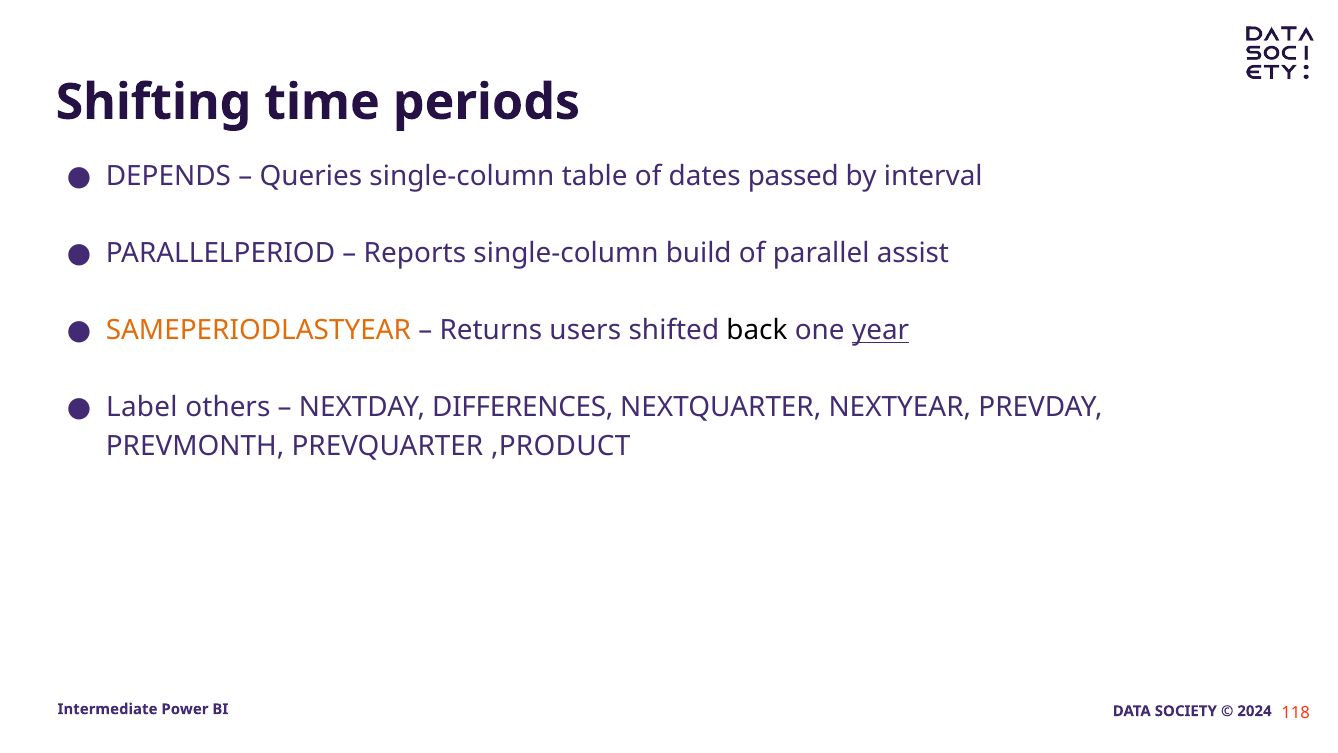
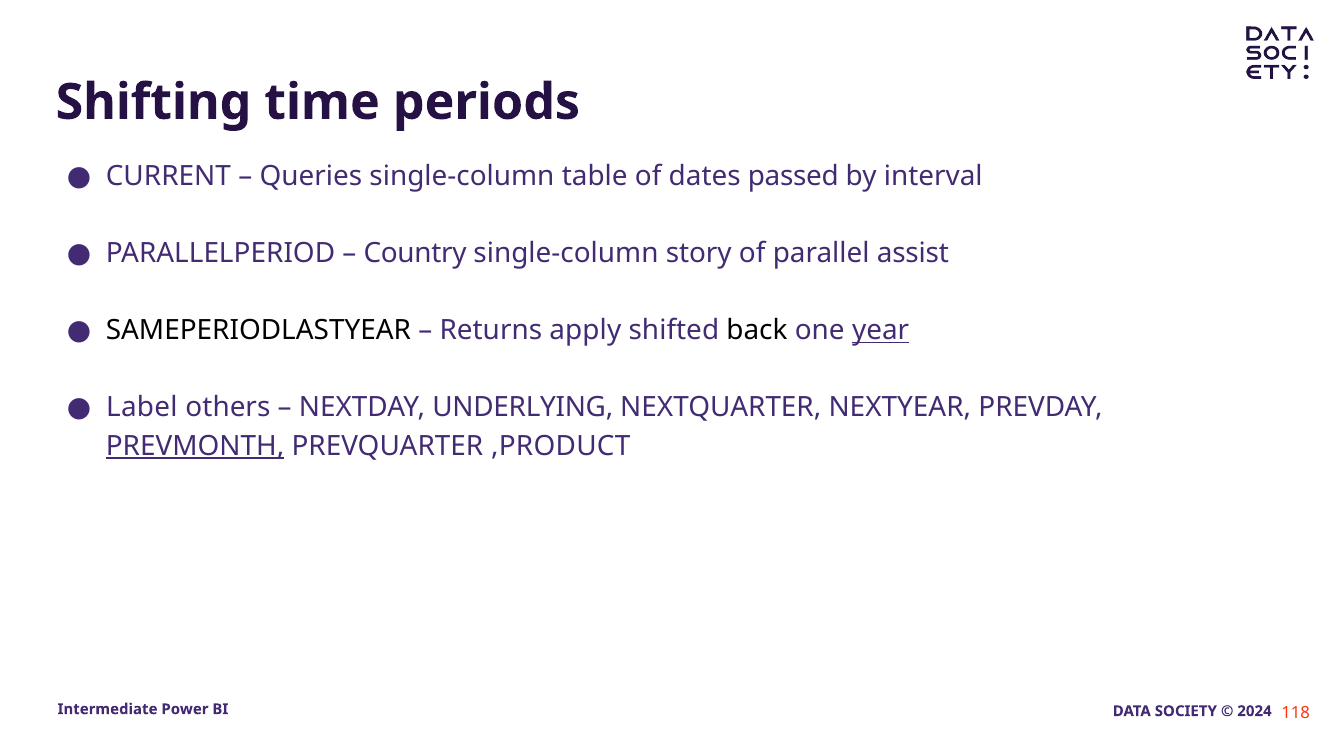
DEPENDS: DEPENDS -> CURRENT
Reports: Reports -> Country
build: build -> story
SAMEPERIODLASTYEAR colour: orange -> black
users: users -> apply
DIFFERENCES: DIFFERENCES -> UNDERLYING
PREVMONTH underline: none -> present
